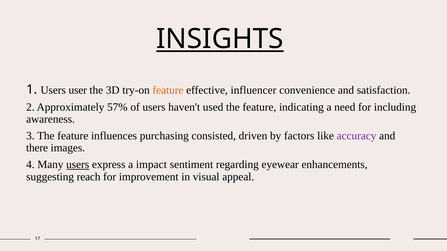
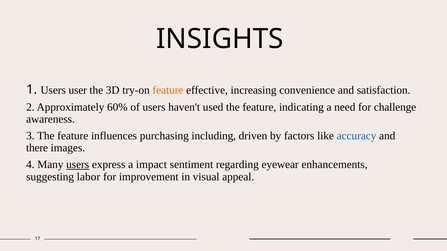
INSIGHTS underline: present -> none
influencer: influencer -> increasing
57%: 57% -> 60%
including: including -> challenge
consisted: consisted -> including
accuracy colour: purple -> blue
reach: reach -> labor
